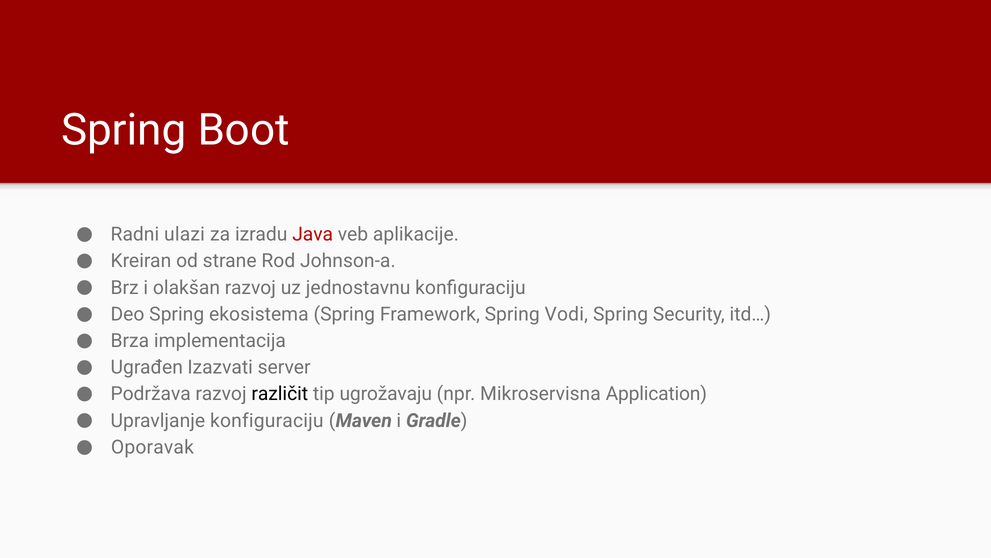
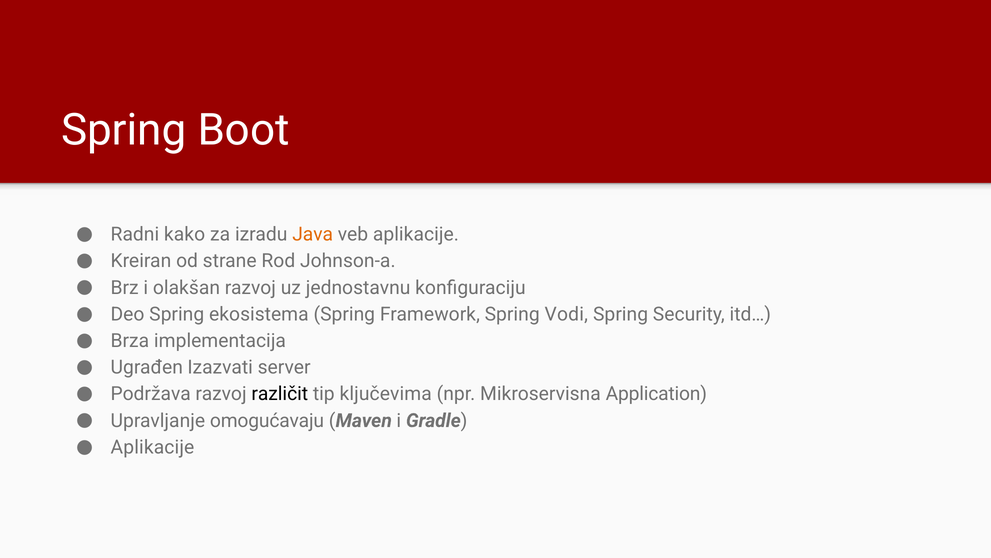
ulazi: ulazi -> kako
Java colour: red -> orange
ugrožavaju: ugrožavaju -> ključevima
Upravljanje konfiguraciju: konfiguraciju -> omogućavaju
Oporavak at (152, 447): Oporavak -> Aplikacije
